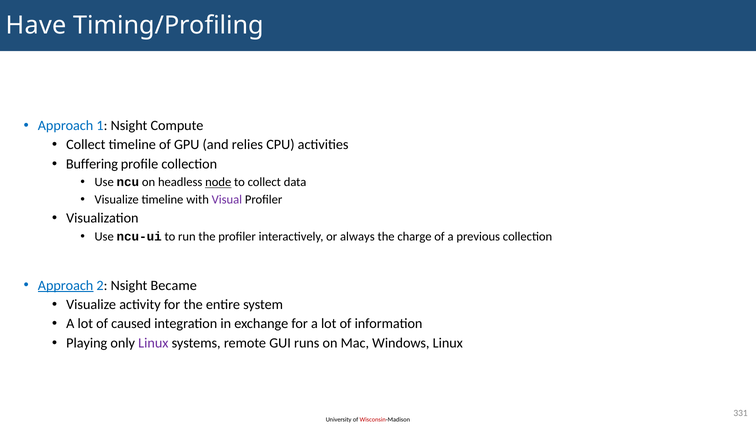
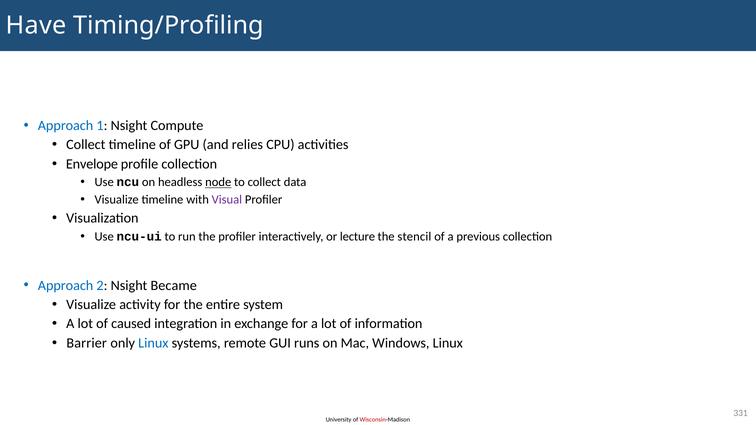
Buffering: Buffering -> Envelope
always: always -> lecture
charge: charge -> stencil
Approach at (66, 285) underline: present -> none
Playing: Playing -> Barrier
Linux at (153, 343) colour: purple -> blue
